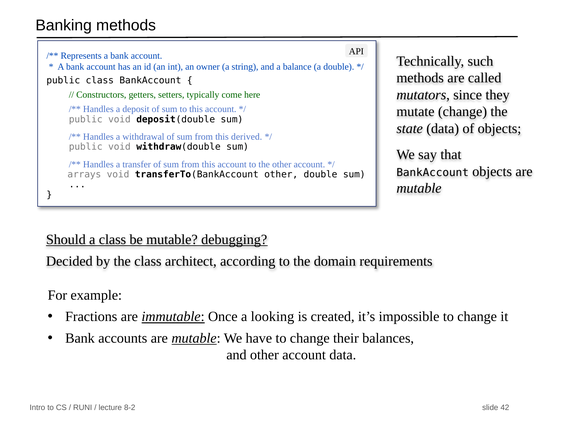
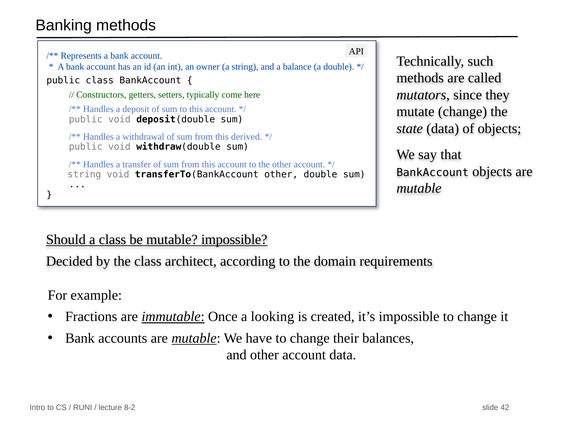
arrays at (84, 174): arrays -> string
mutable debugging: debugging -> impossible
